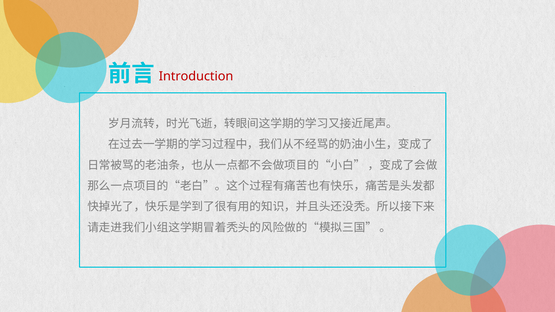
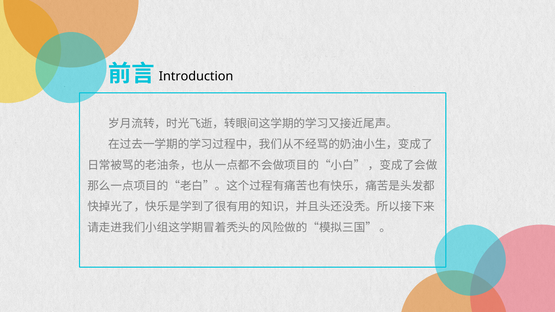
Introduction colour: red -> black
